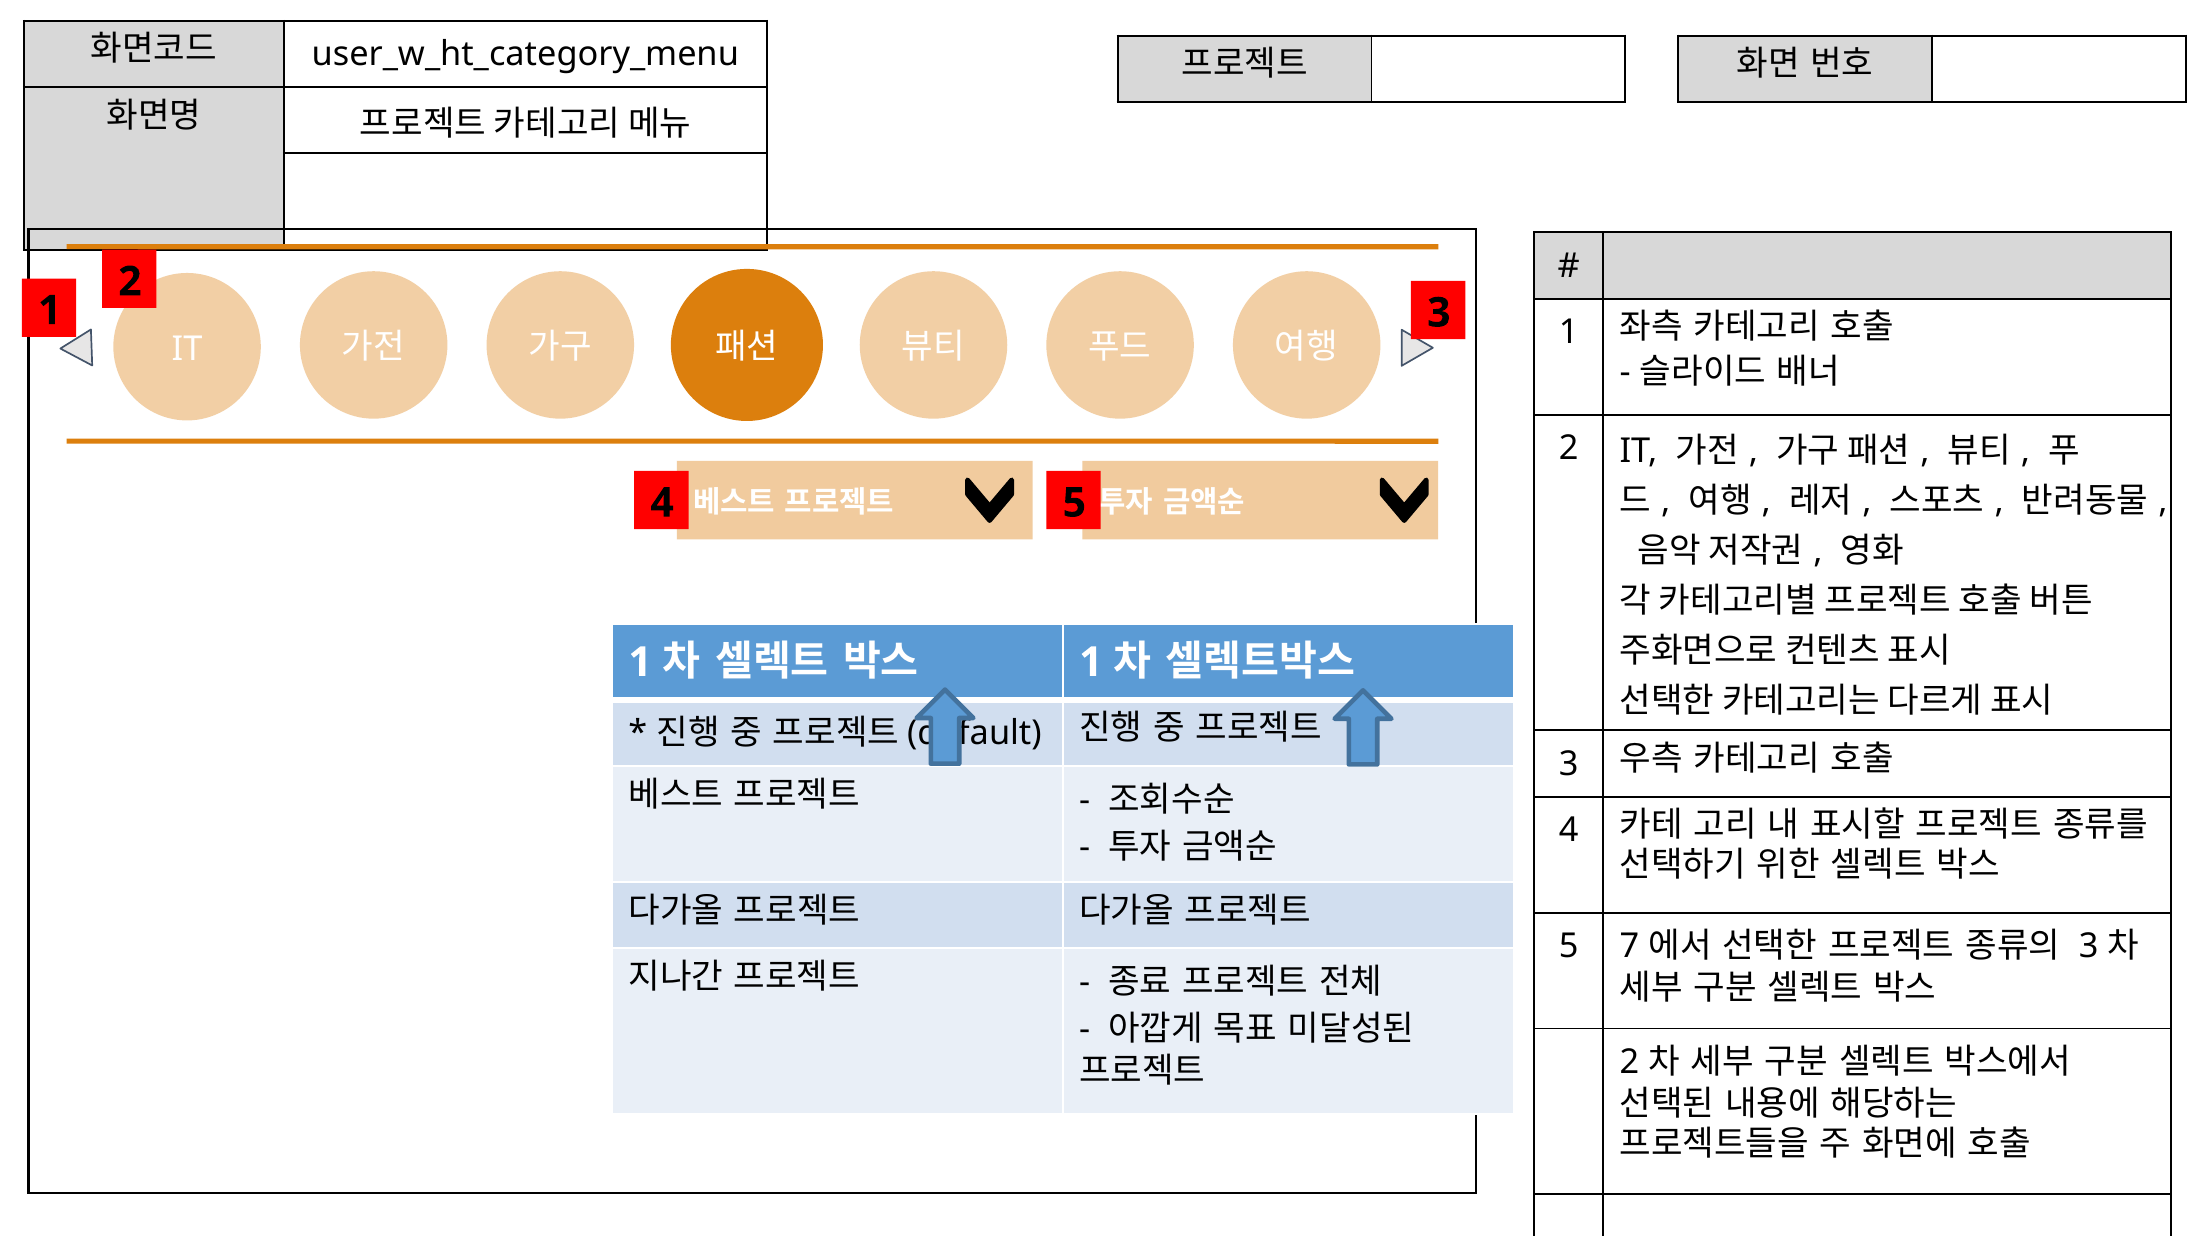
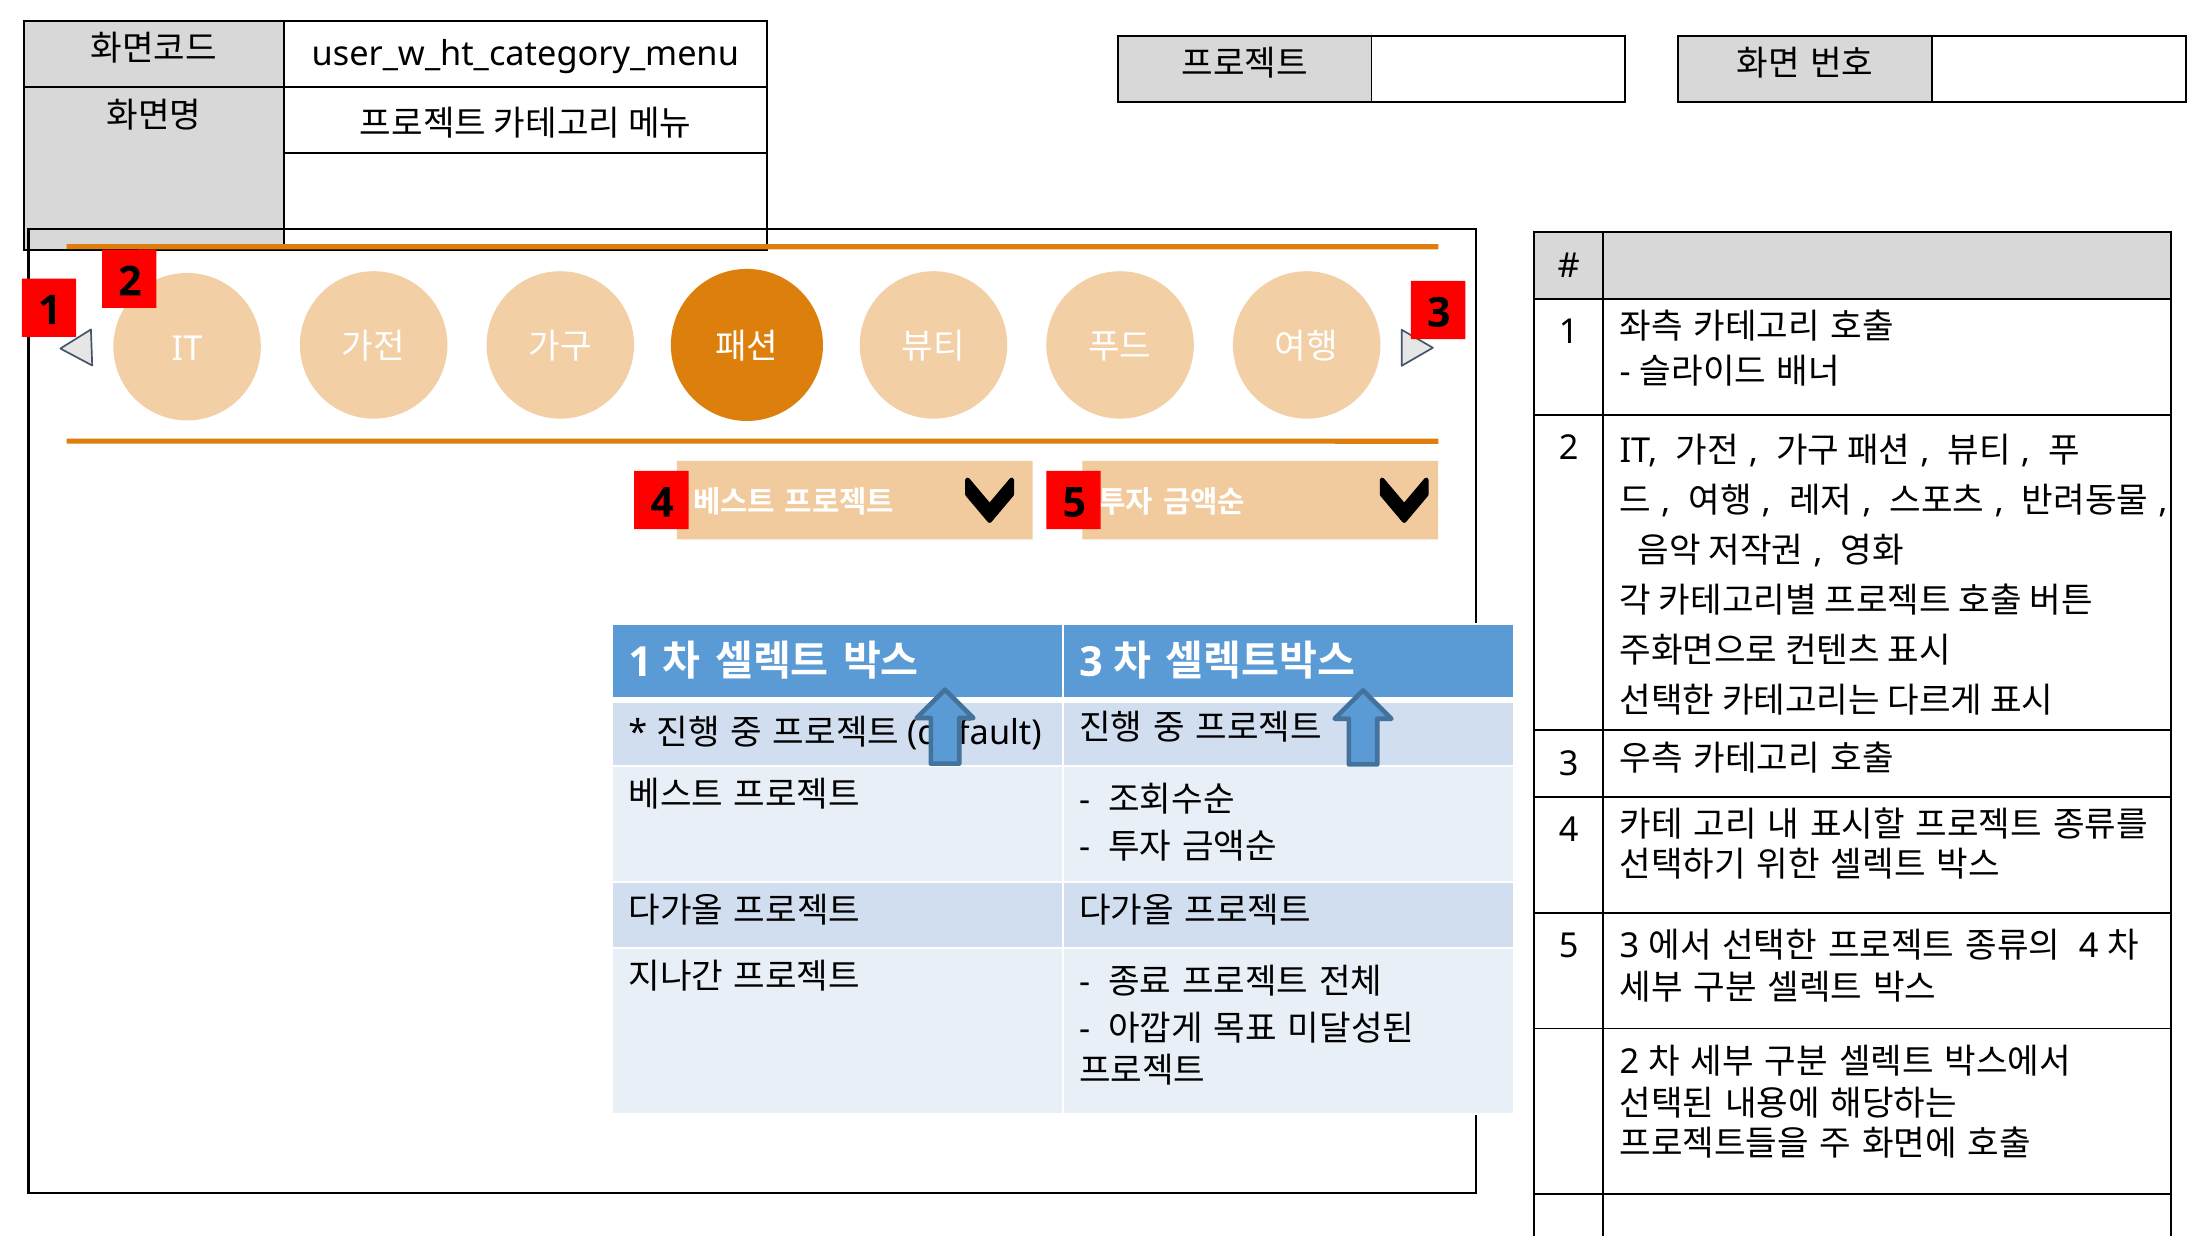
1 at (1091, 662): 1 -> 3
5 7: 7 -> 3
3 at (2089, 947): 3 -> 4
